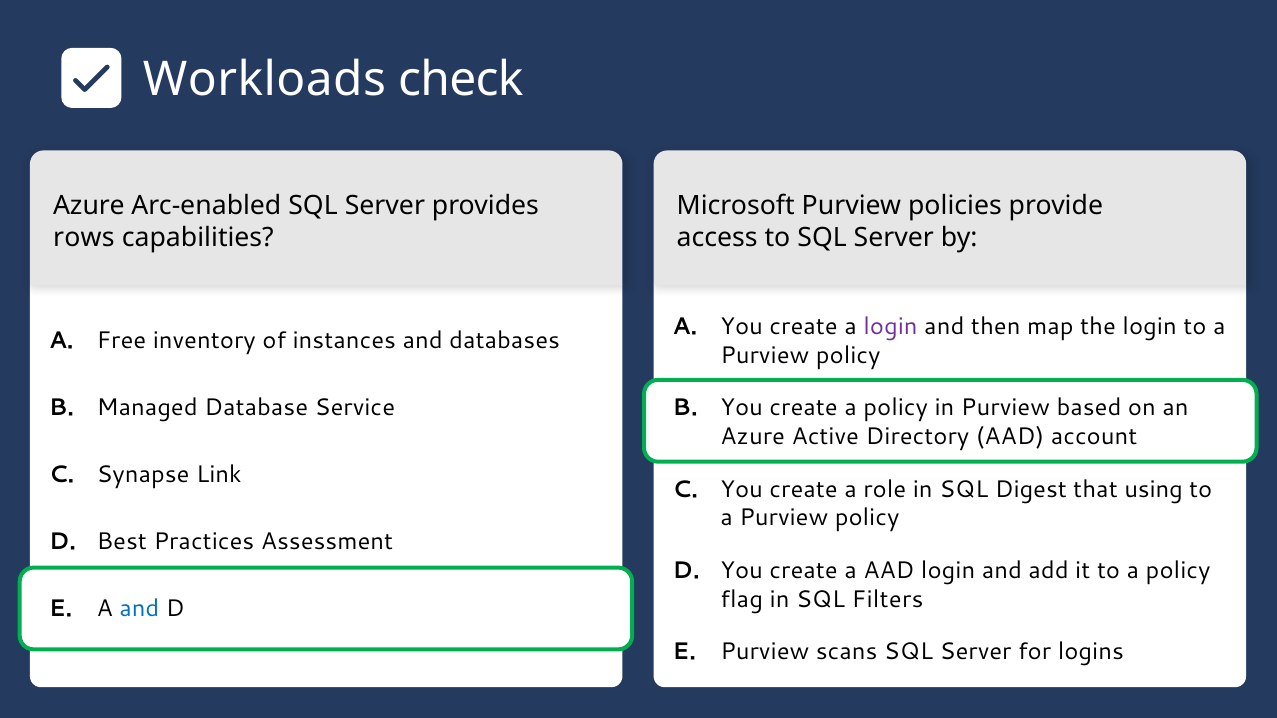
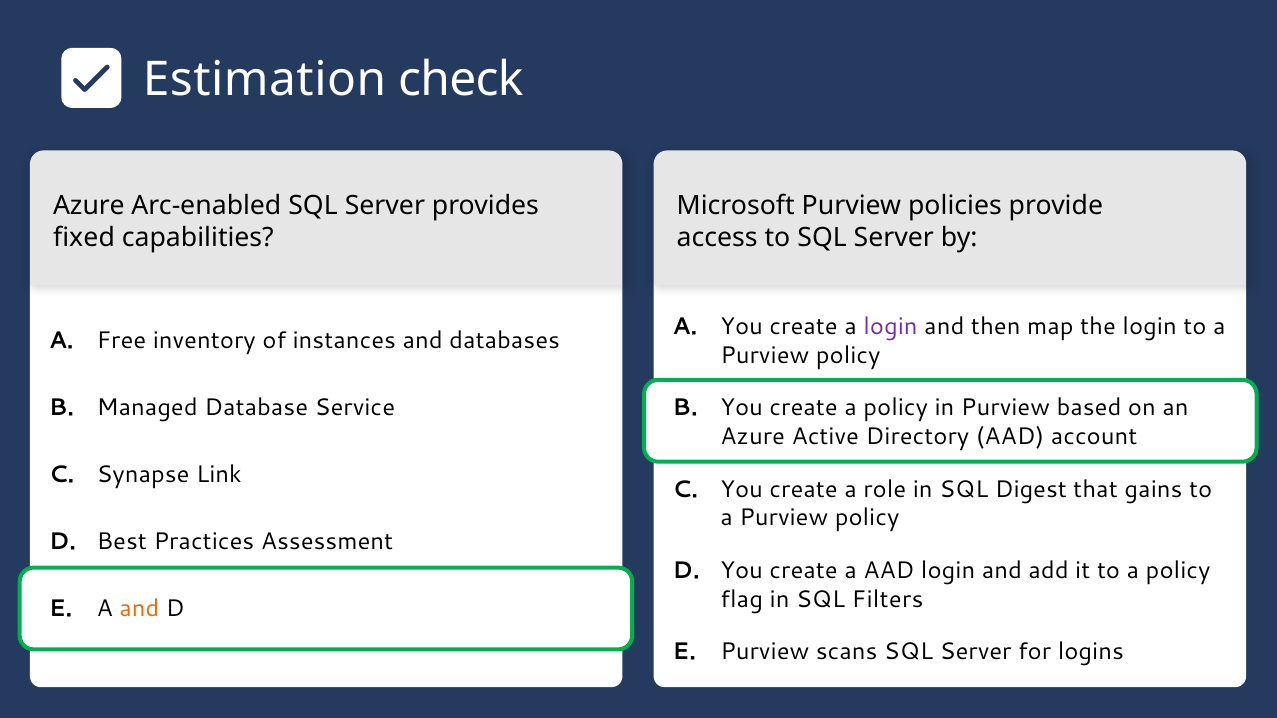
Workloads: Workloads -> Estimation
rows: rows -> fixed
using: using -> gains
and at (139, 609) colour: blue -> orange
